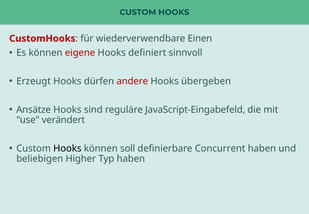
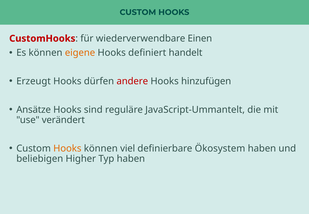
eigene colour: red -> orange
sinnvoll: sinnvoll -> handelt
übergeben: übergeben -> hinzufügen
JavaScript-Eingabefeld: JavaScript-Eingabefeld -> JavaScript-Ummantelt
Hooks at (67, 148) colour: black -> orange
soll: soll -> viel
Concurrent: Concurrent -> Ökosystem
